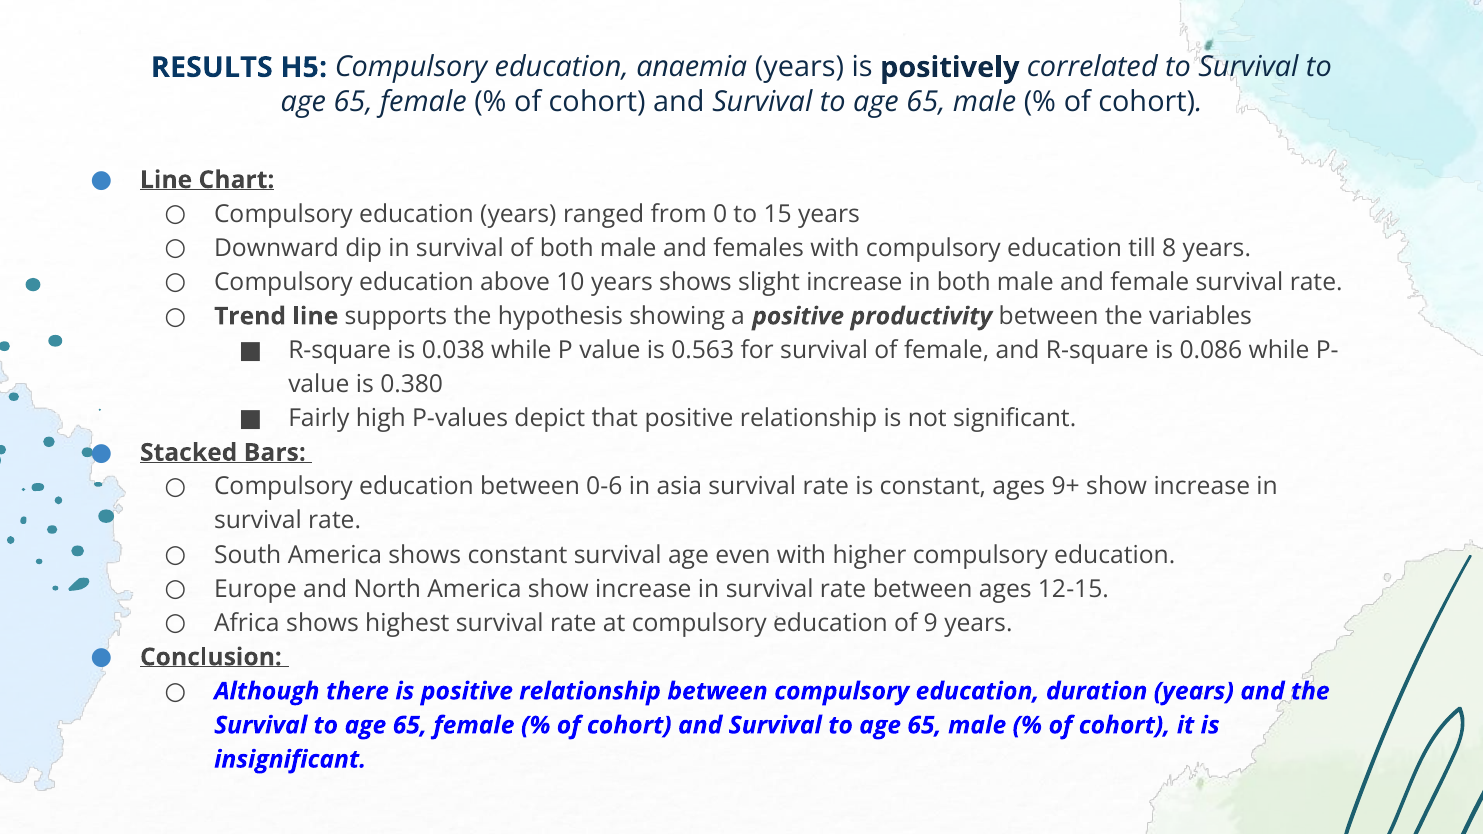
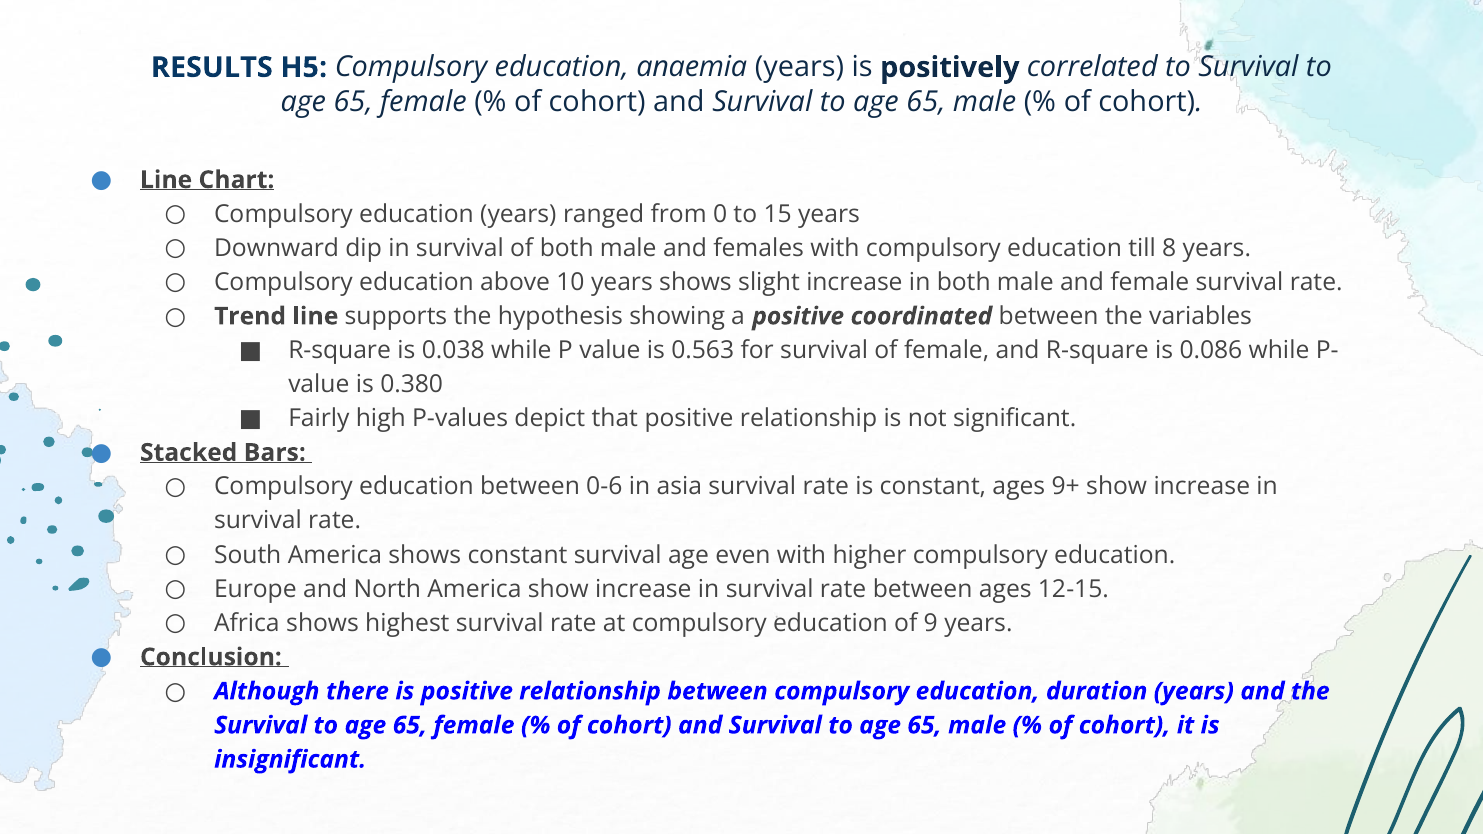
productivity: productivity -> coordinated
